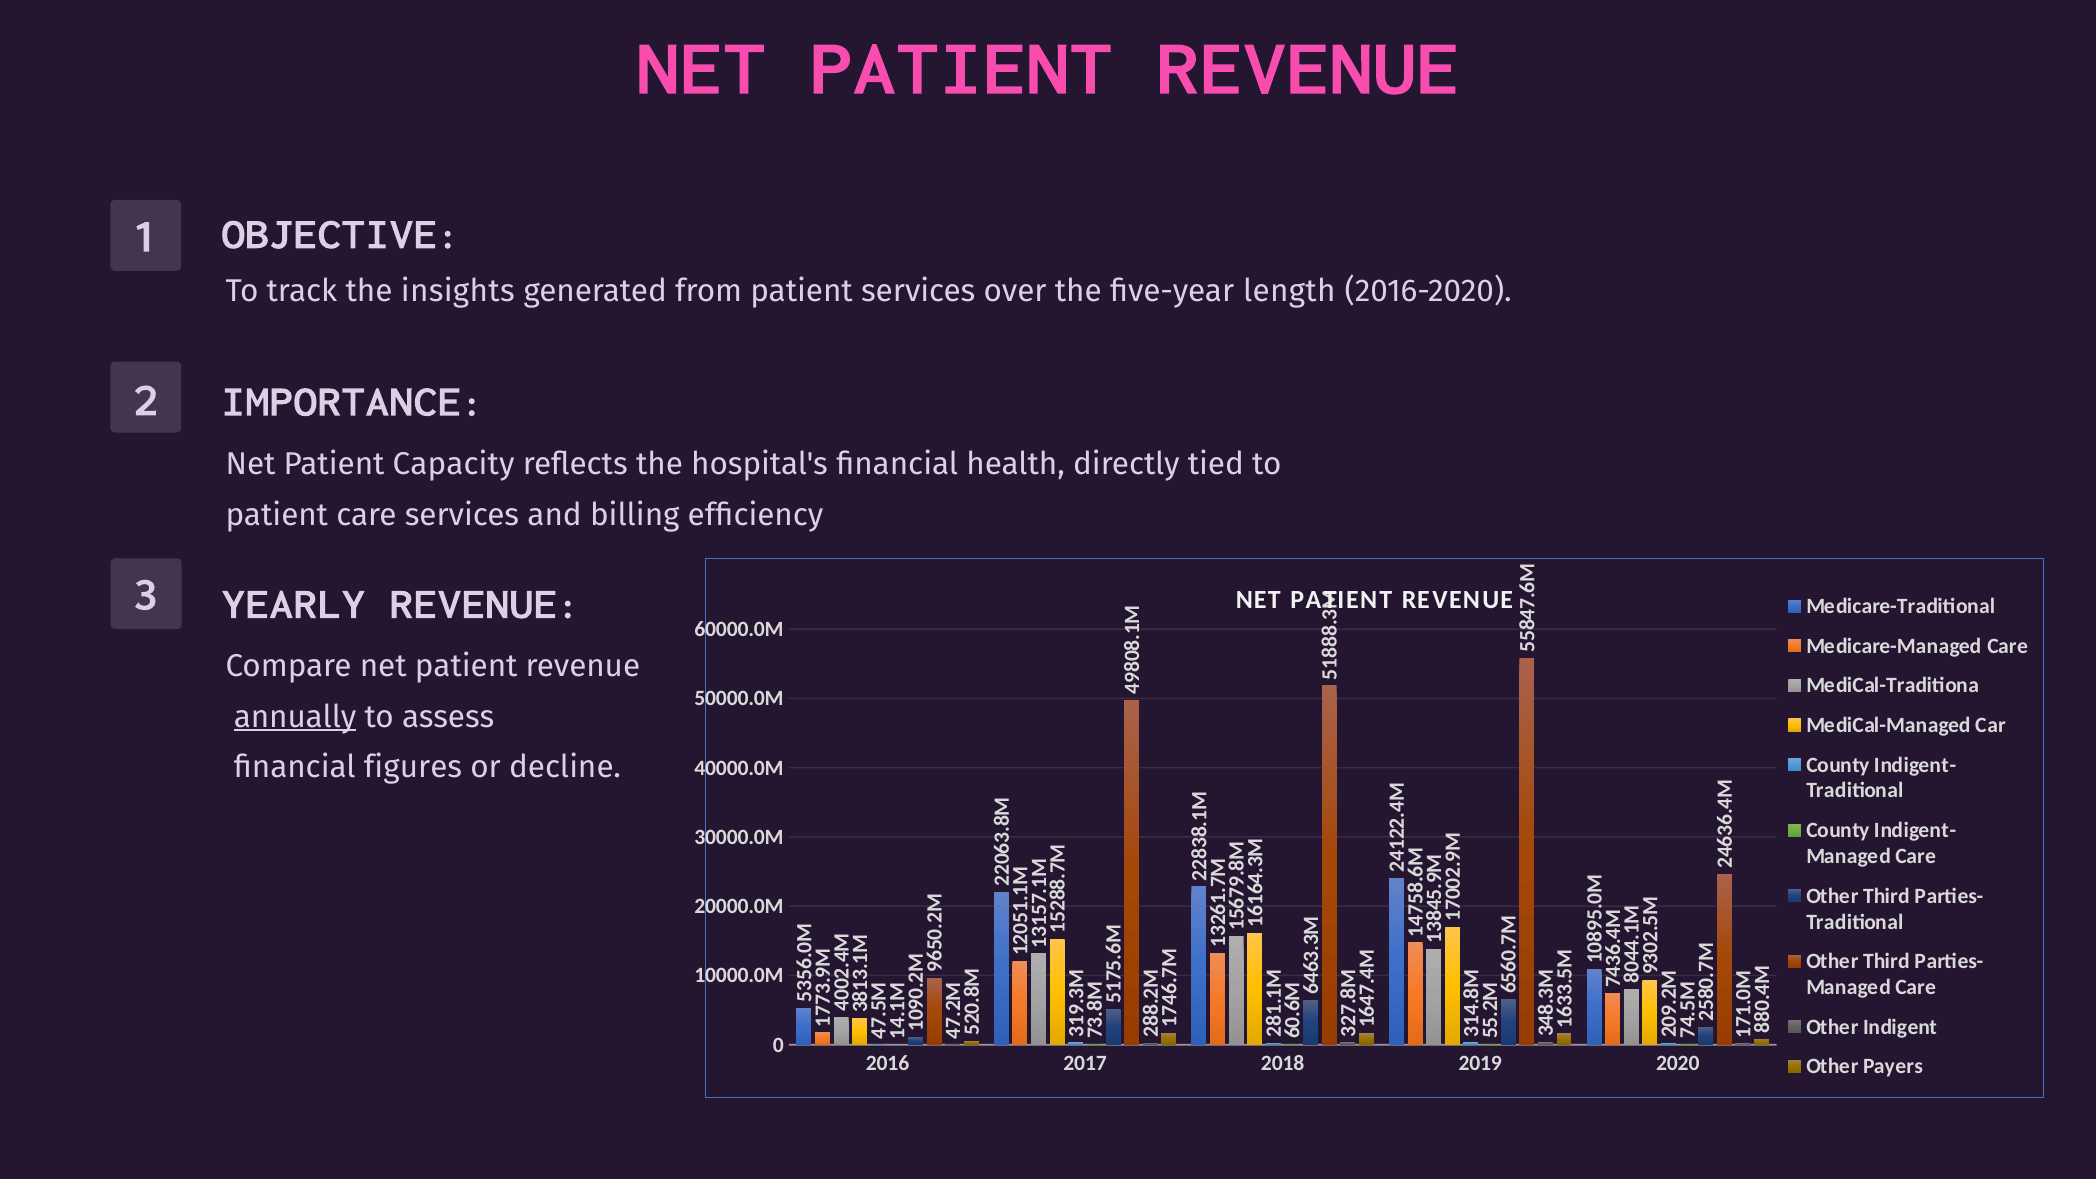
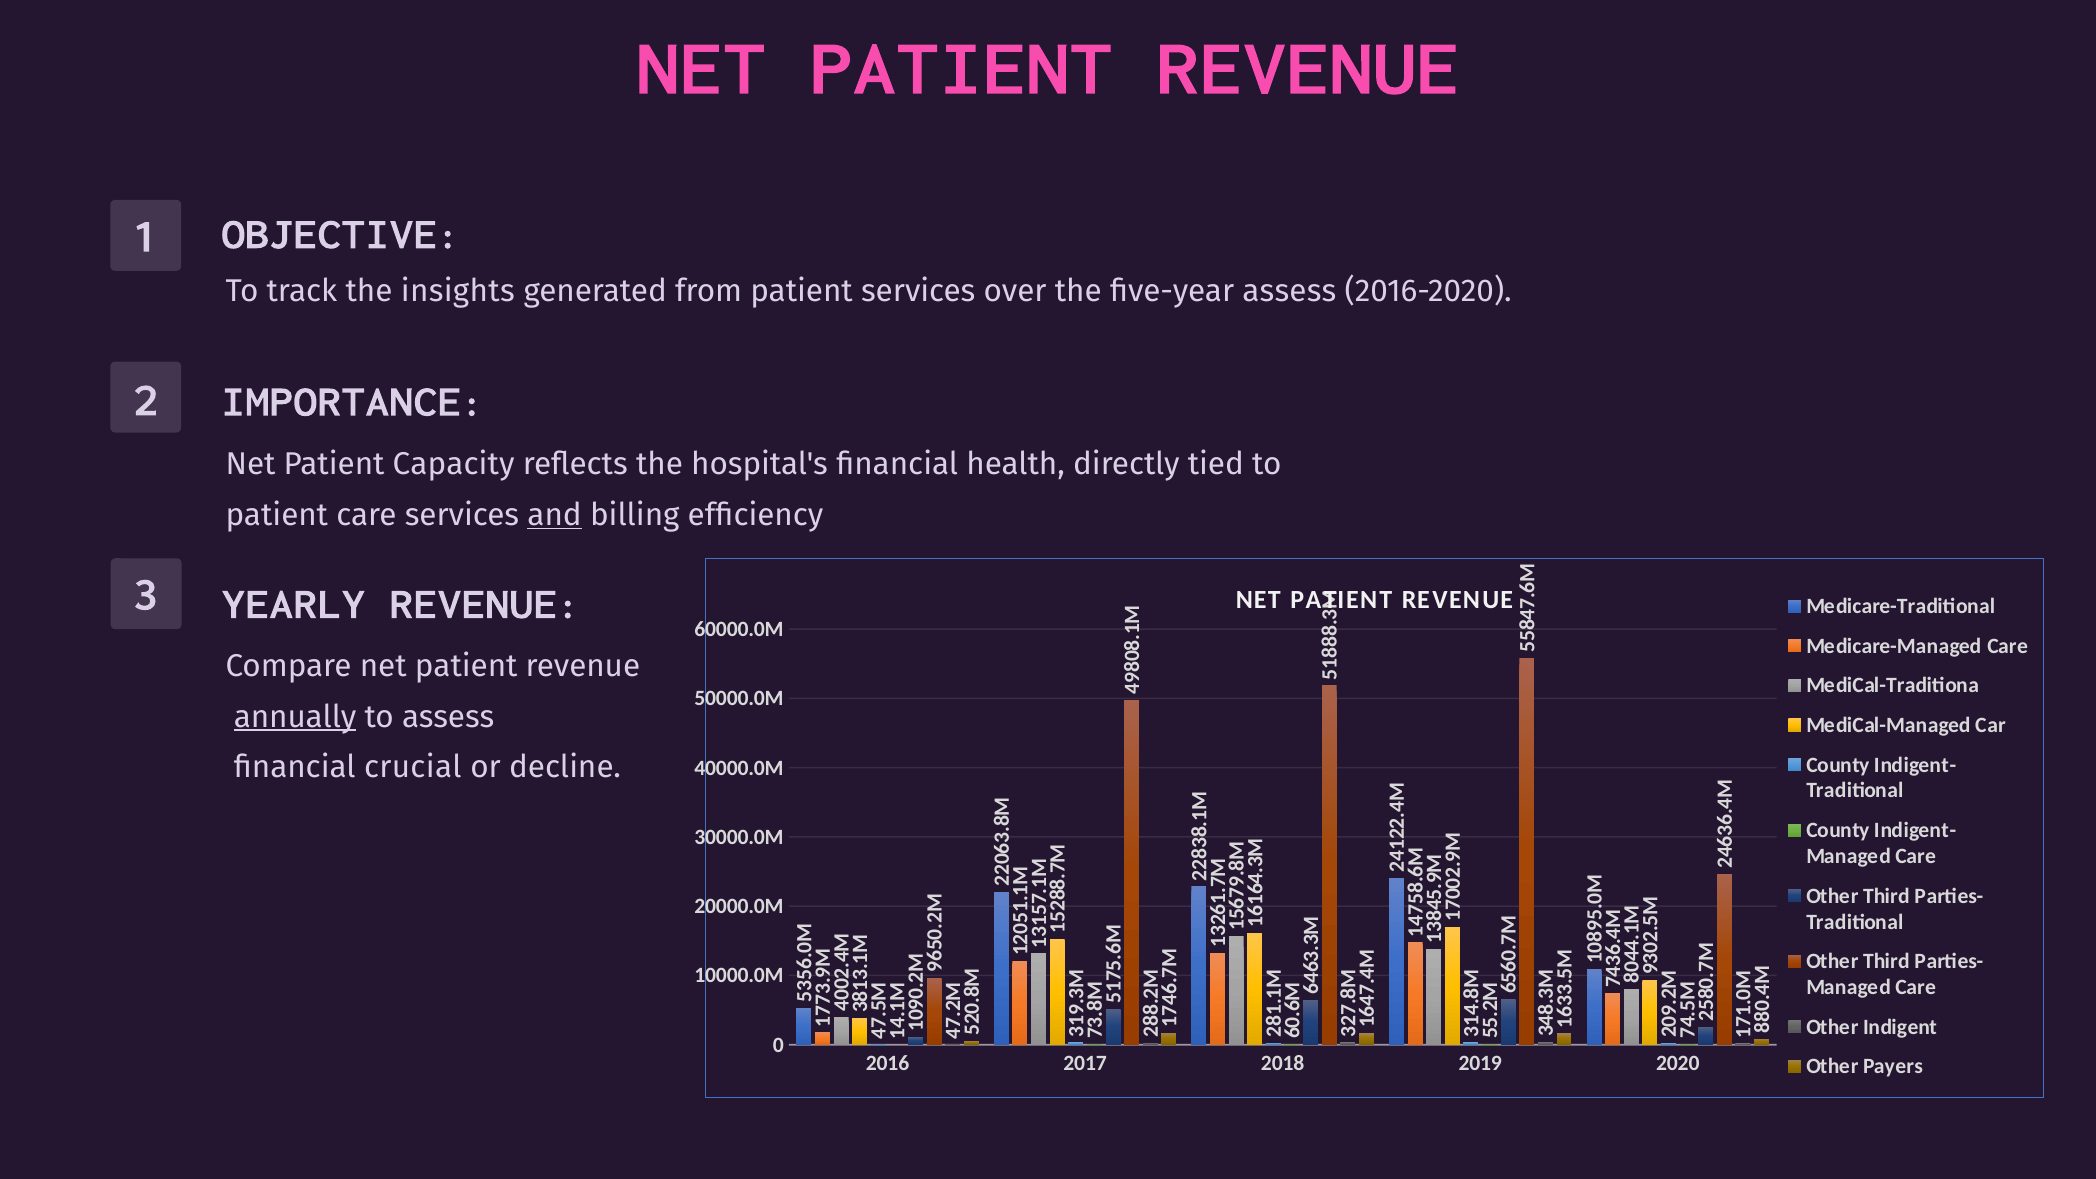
five-year length: length -> assess
and underline: none -> present
figures: figures -> crucial
